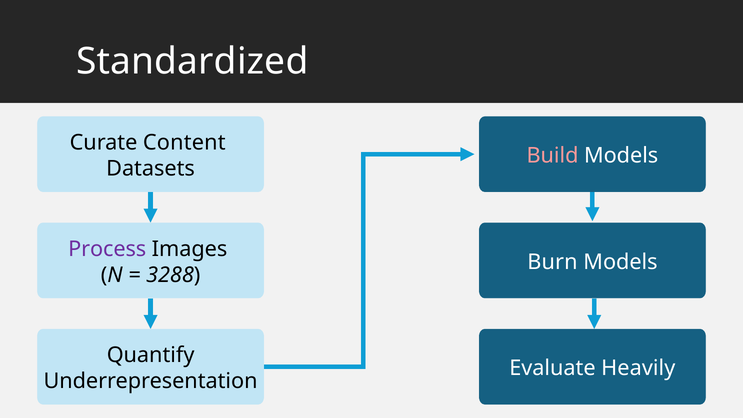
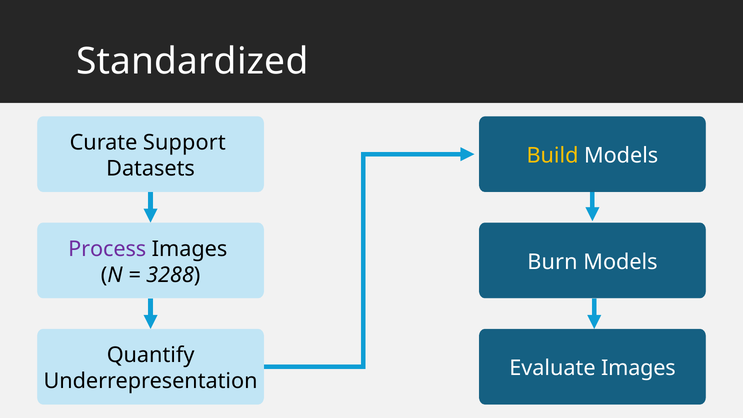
Content: Content -> Support
Build colour: pink -> yellow
Evaluate Heavily: Heavily -> Images
